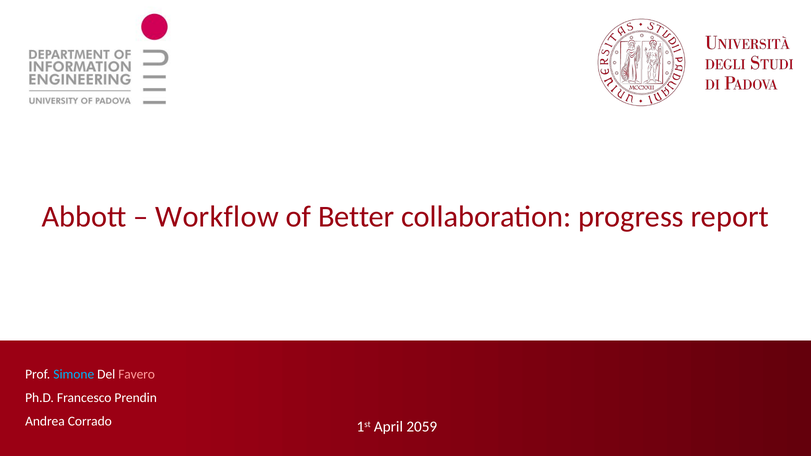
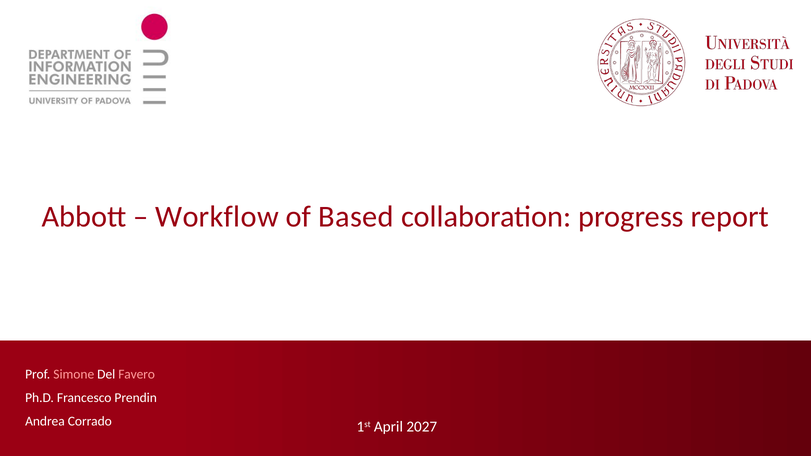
Better: Better -> Based
Simone colour: light blue -> pink
2059: 2059 -> 2027
